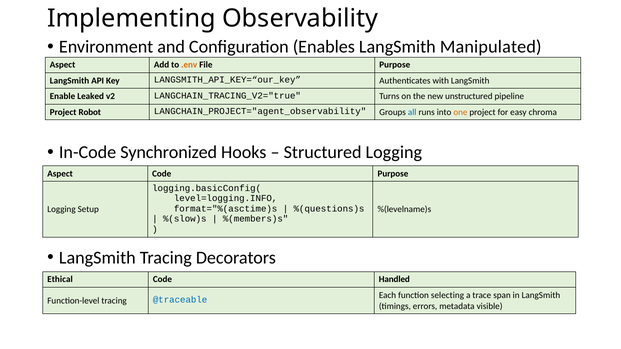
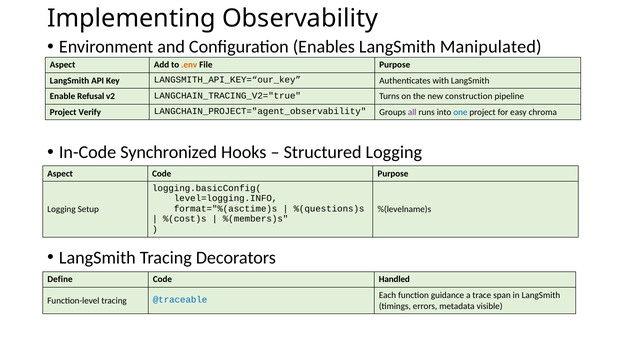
Leaked: Leaked -> Refusal
unstructured: unstructured -> construction
Robot: Robot -> Verify
all colour: blue -> purple
one colour: orange -> blue
%(slow)s: %(slow)s -> %(cost)s
Ethical: Ethical -> Define
selecting: selecting -> guidance
